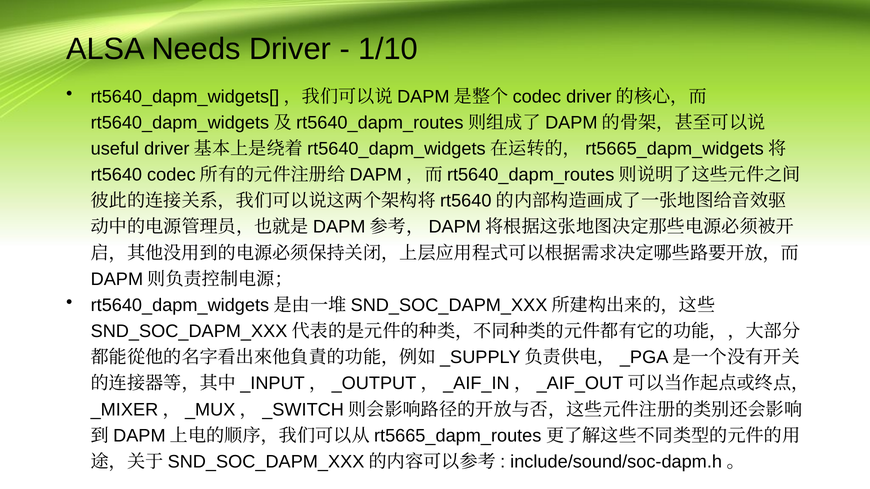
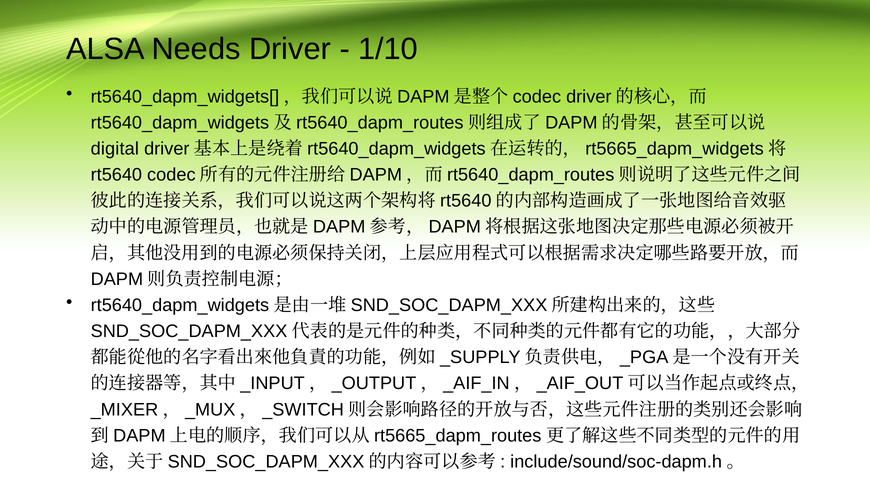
useful: useful -> digital
